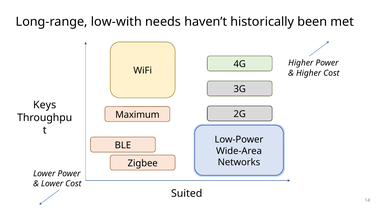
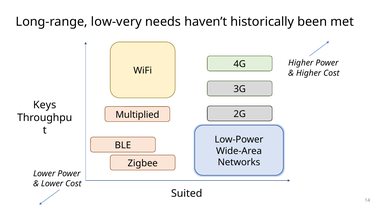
low-with: low-with -> low-very
Maximum: Maximum -> Multiplied
